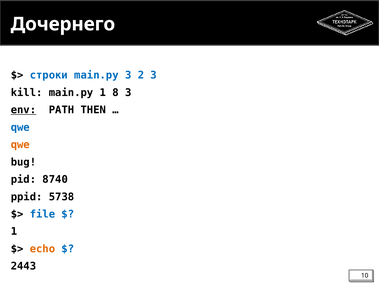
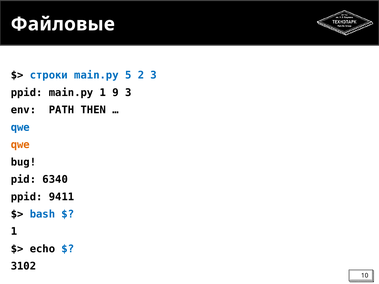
Дочернего: Дочернего -> Файловые
main.py 3: 3 -> 5
kill at (27, 93): kill -> ppid
8: 8 -> 9
env underline: present -> none
8740: 8740 -> 6340
5738: 5738 -> 9411
file: file -> bash
echo colour: orange -> black
2443: 2443 -> 3102
